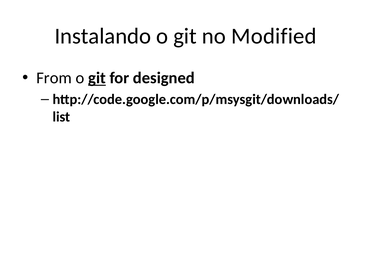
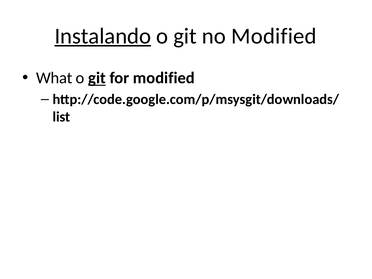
Instalando underline: none -> present
From: From -> What
for designed: designed -> modified
